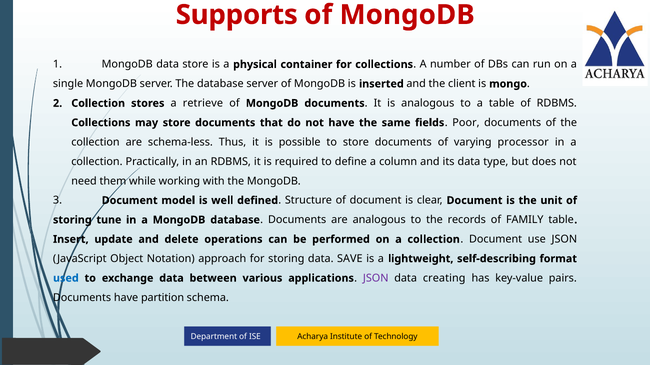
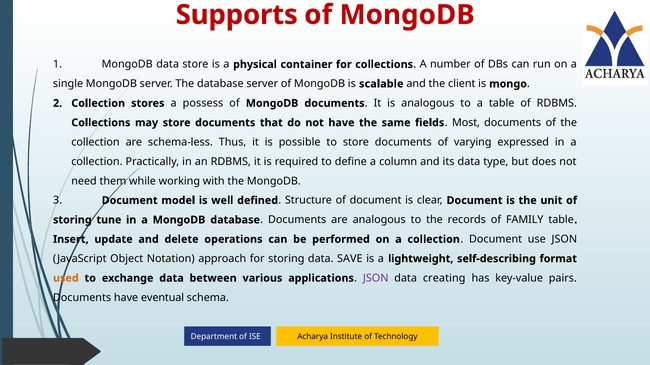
inserted: inserted -> scalable
retrieve: retrieve -> possess
Poor: Poor -> Most
processor: processor -> expressed
used colour: blue -> orange
partition: partition -> eventual
